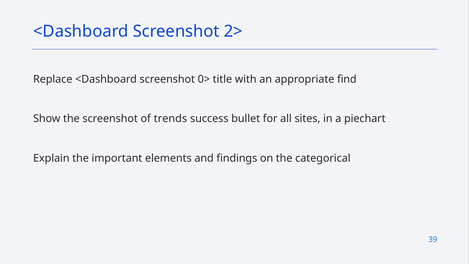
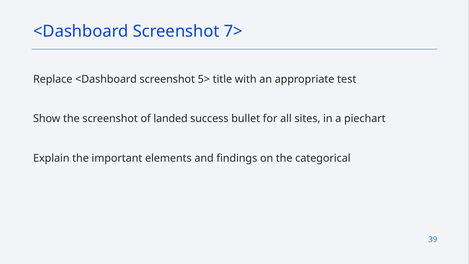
2>: 2> -> 7>
0>: 0> -> 5>
find: find -> test
trends: trends -> landed
